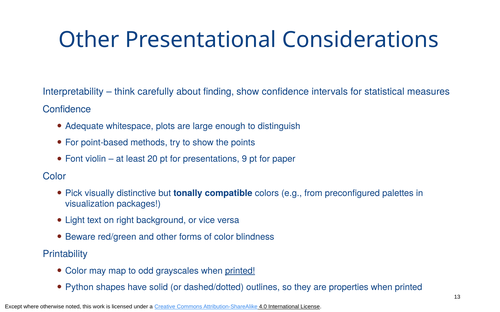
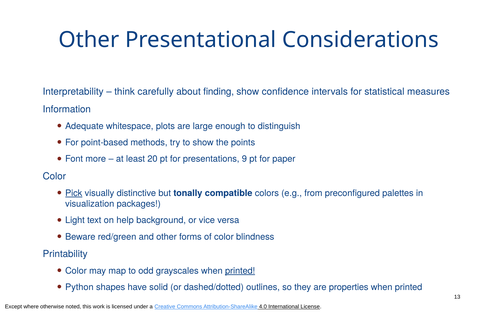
Confidence at (67, 109): Confidence -> Information
violin: violin -> more
Pick underline: none -> present
right: right -> help
